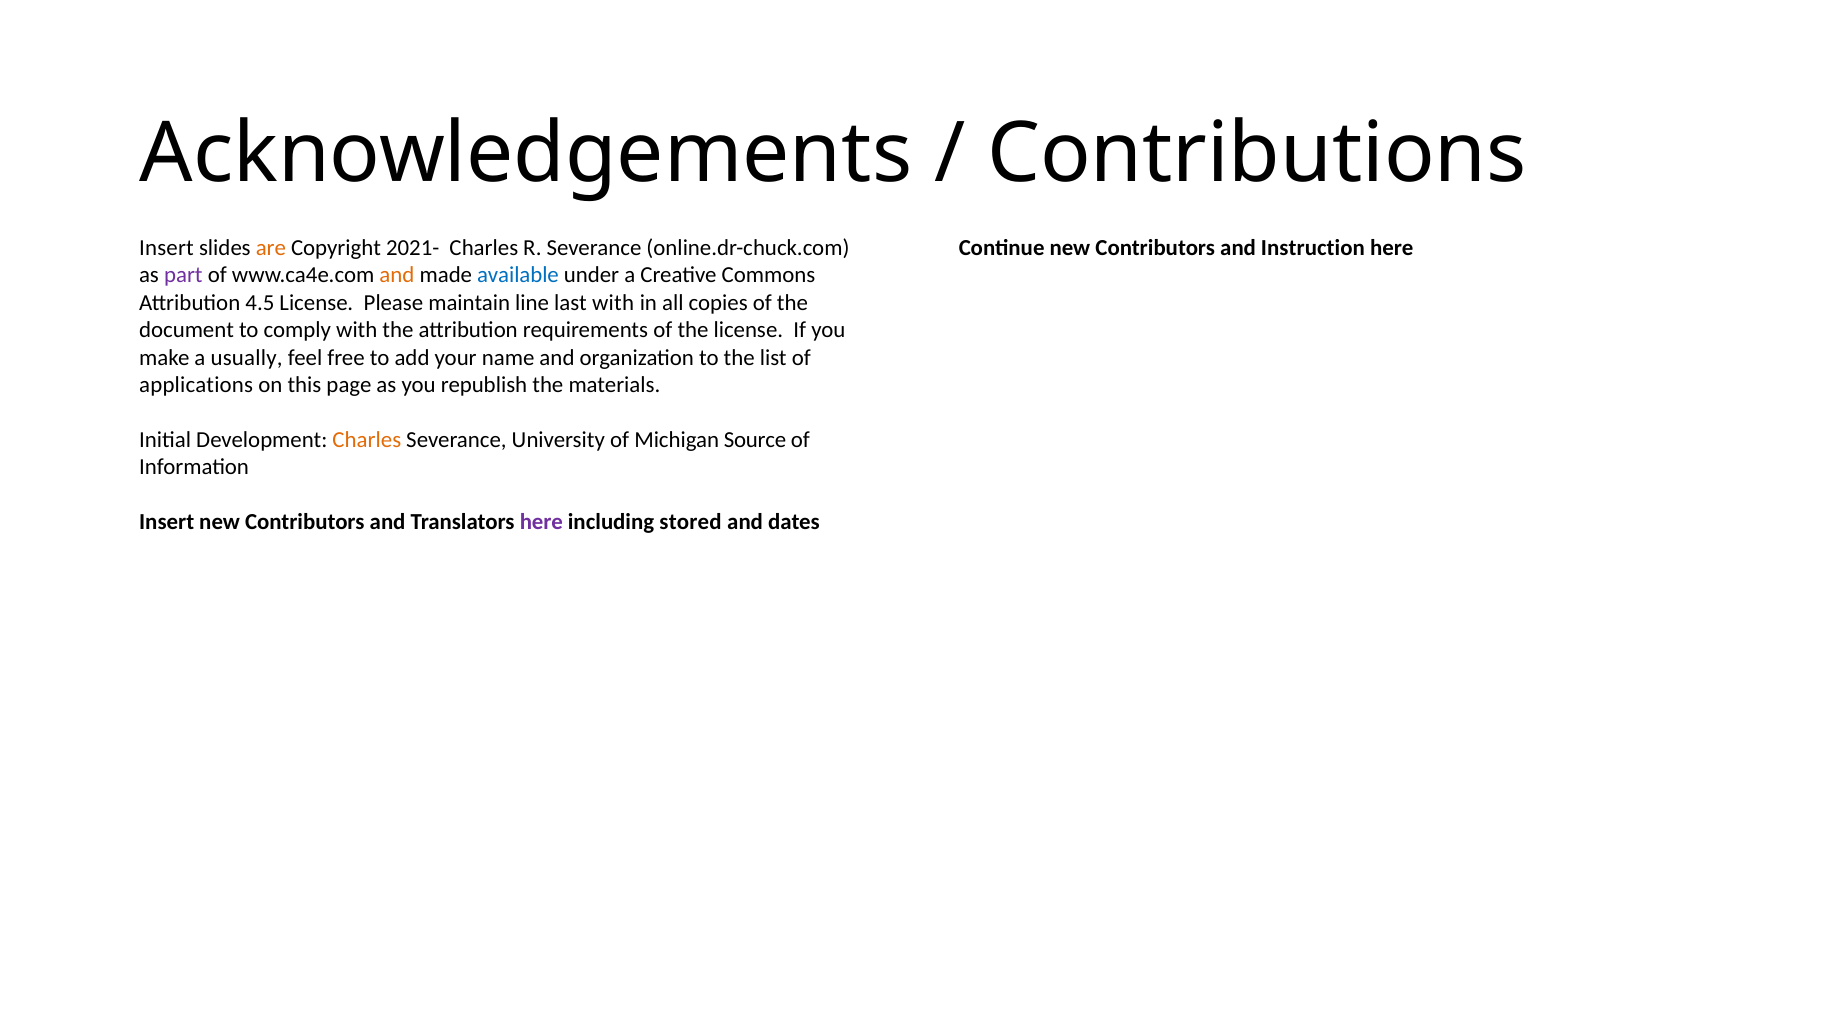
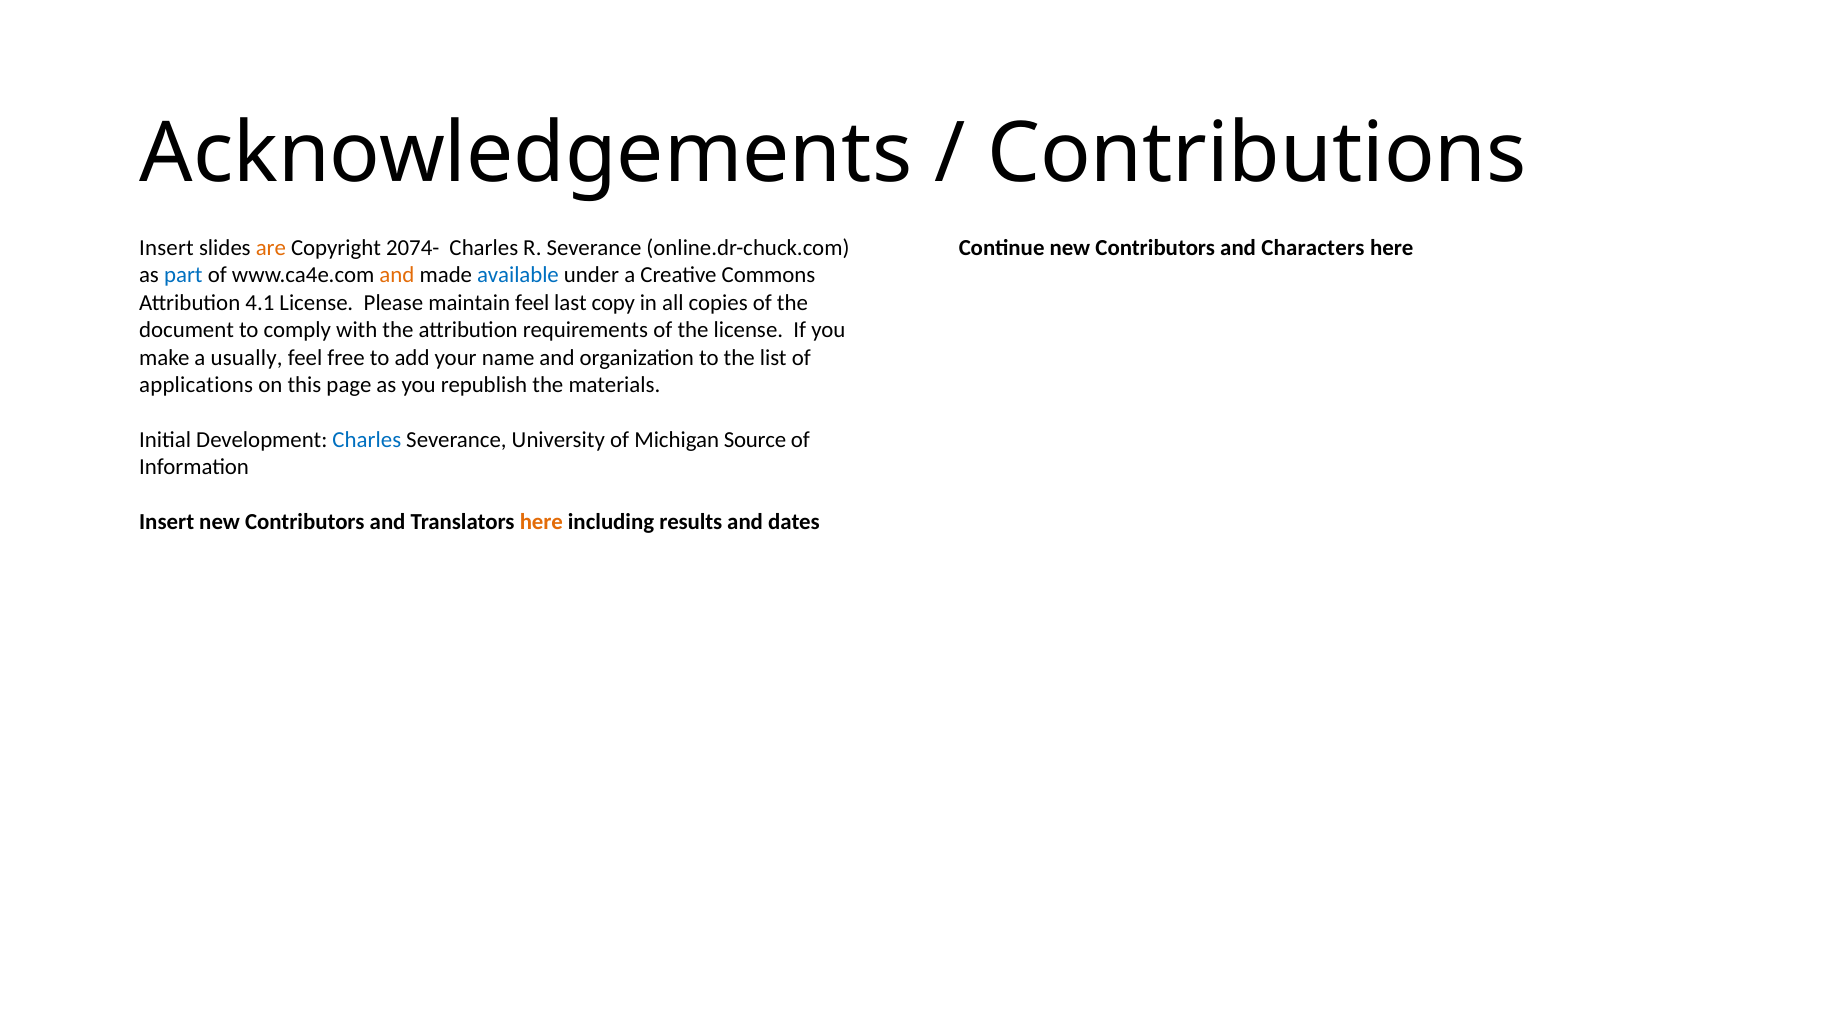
2021-: 2021- -> 2074-
Instruction: Instruction -> Characters
part colour: purple -> blue
4.5: 4.5 -> 4.1
maintain line: line -> feel
last with: with -> copy
Charles at (367, 440) colour: orange -> blue
here at (541, 522) colour: purple -> orange
stored: stored -> results
